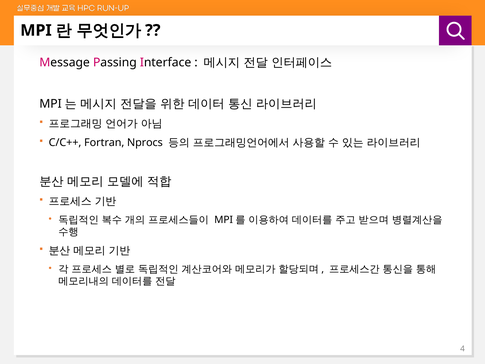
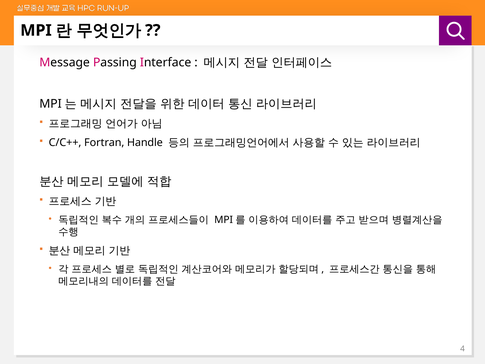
Nprocs: Nprocs -> Handle
